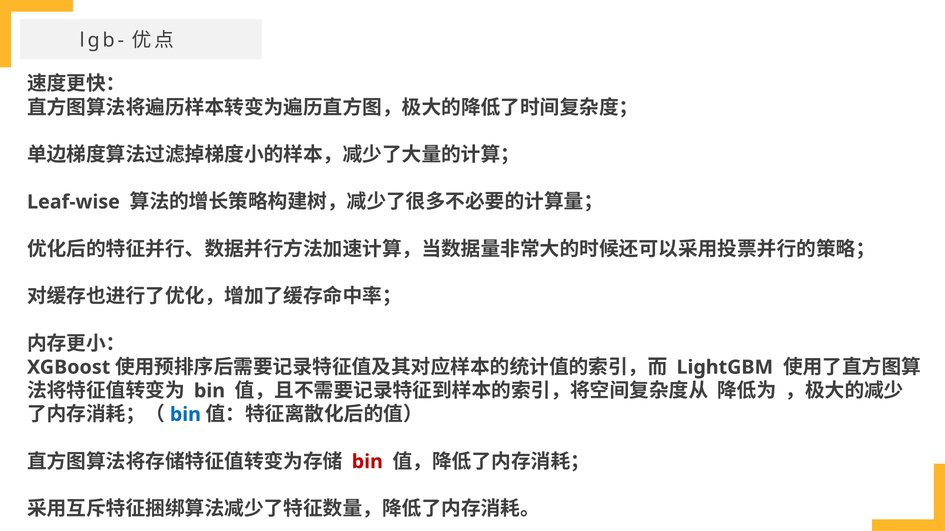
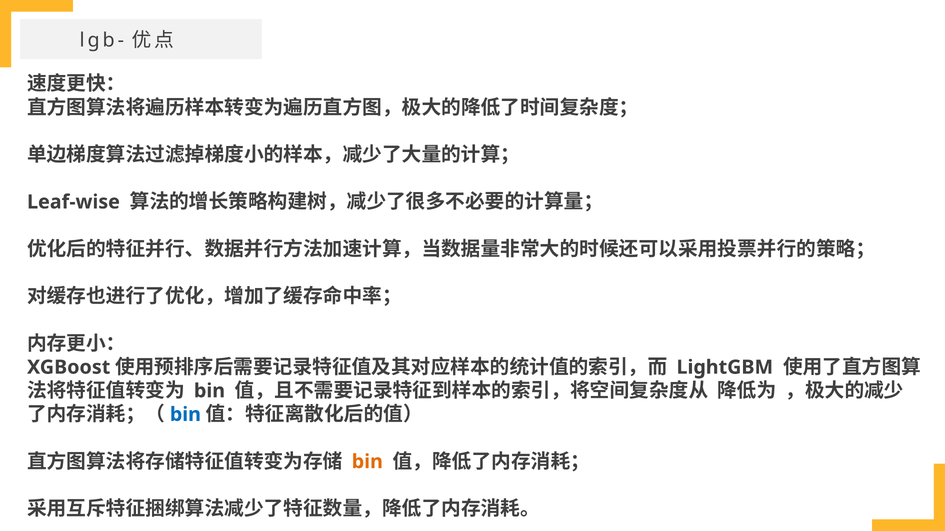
bin at (367, 462) colour: red -> orange
